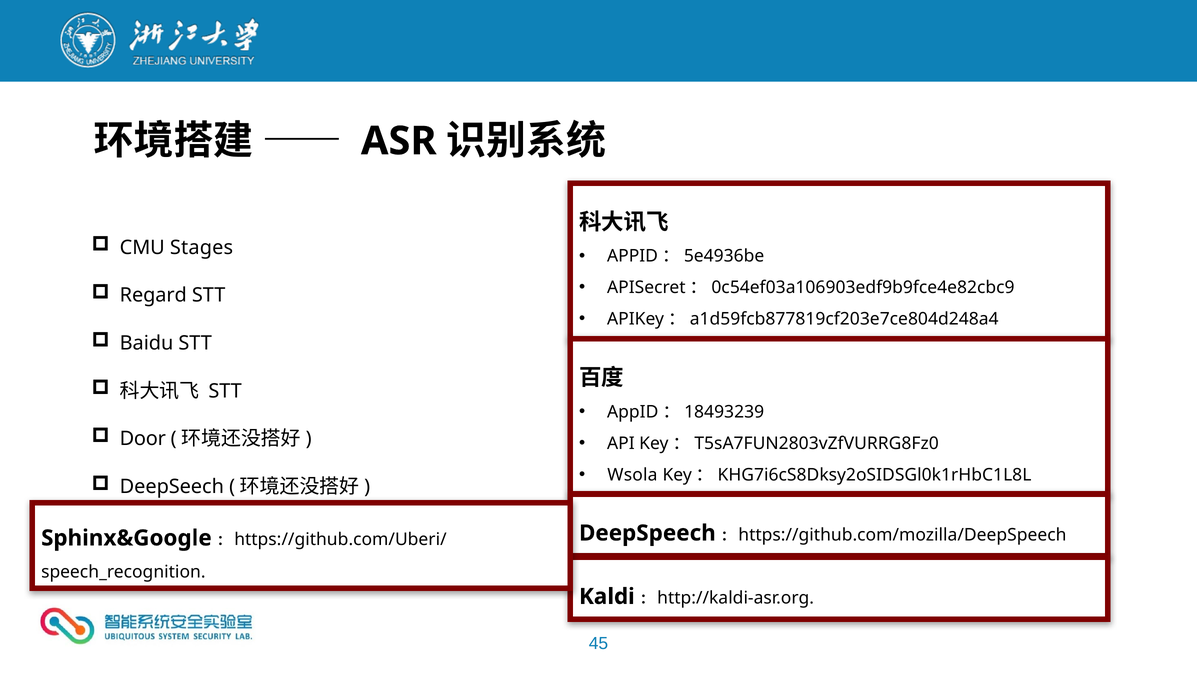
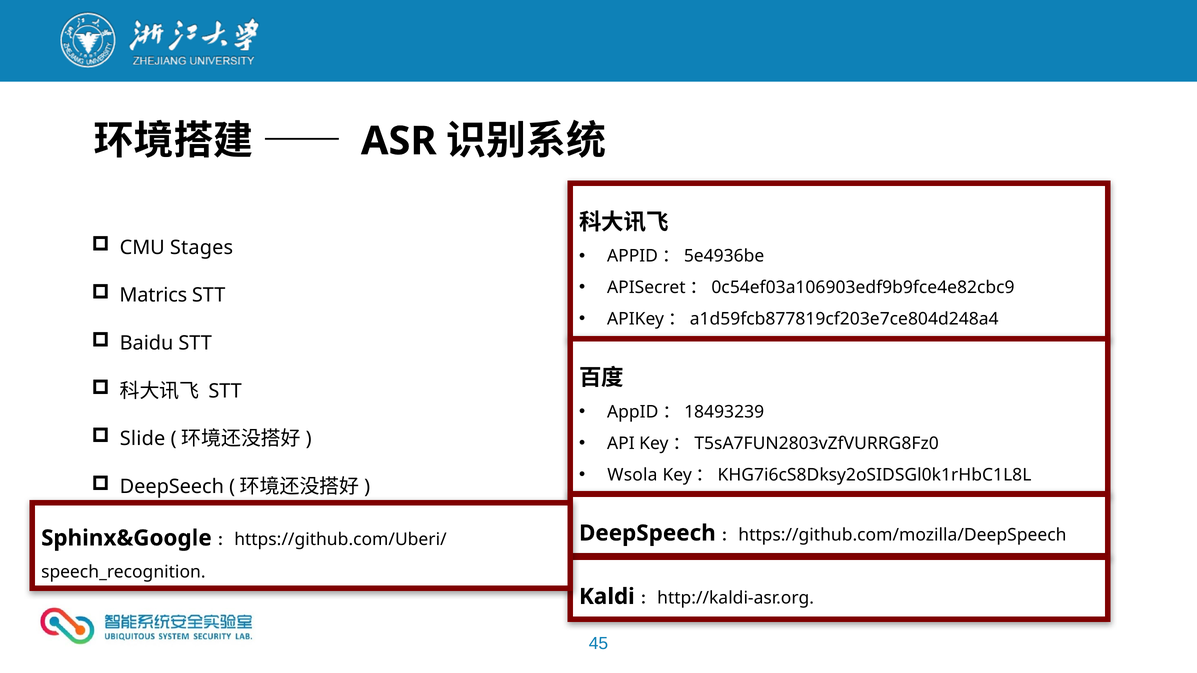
Regard: Regard -> Matrics
Door: Door -> Slide
